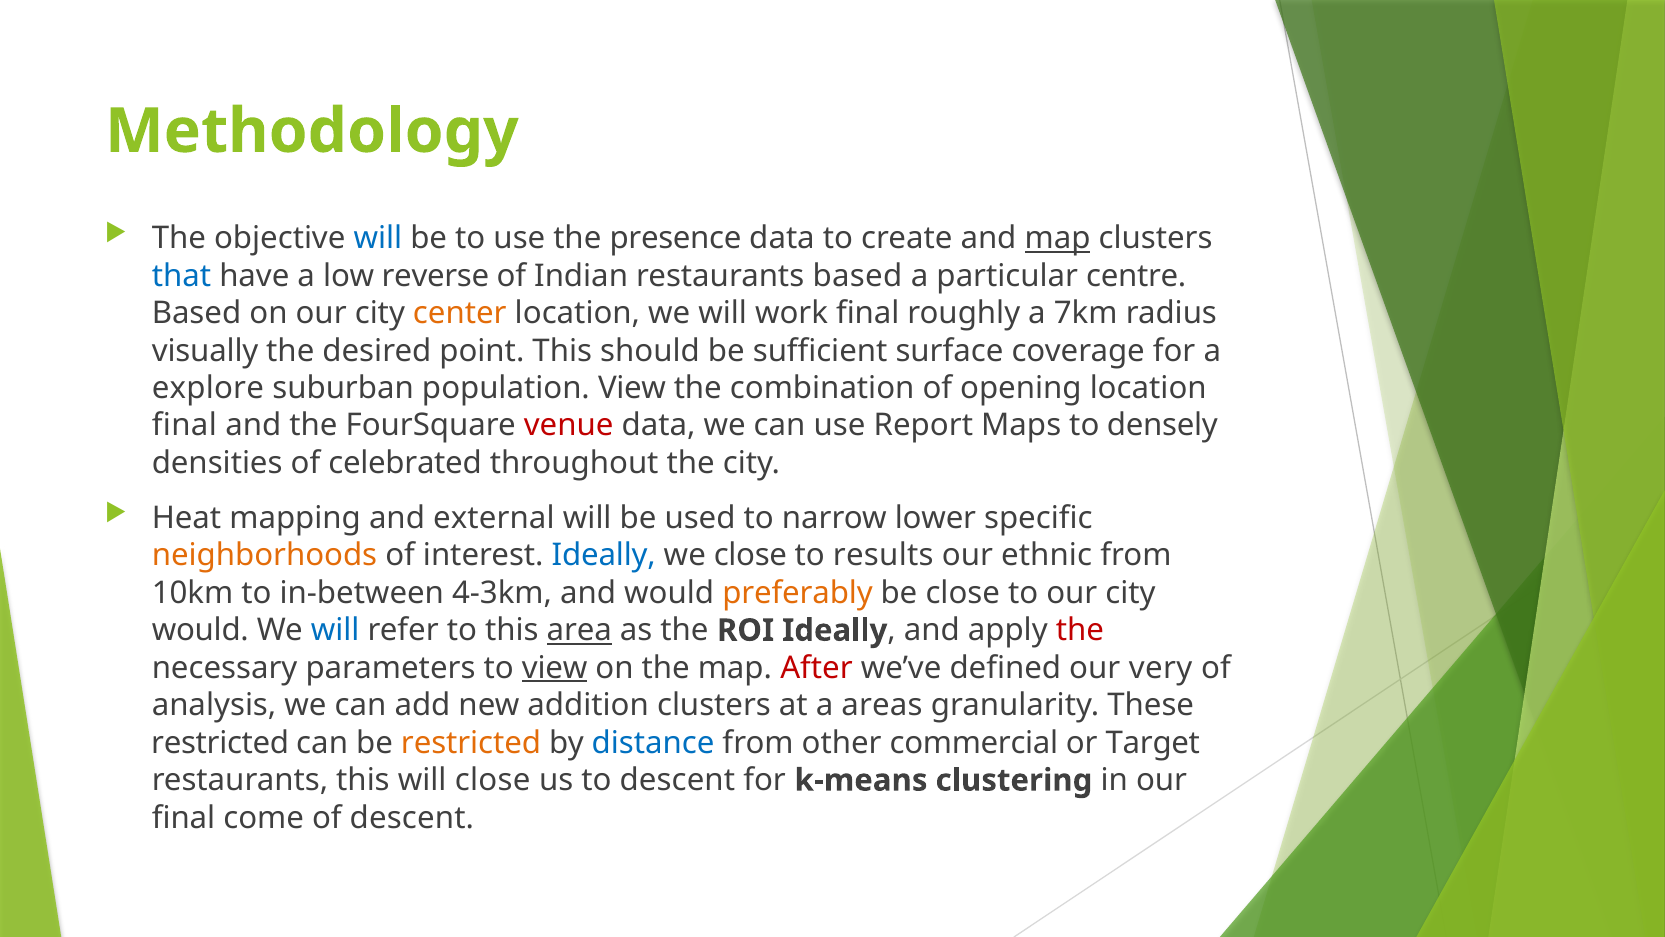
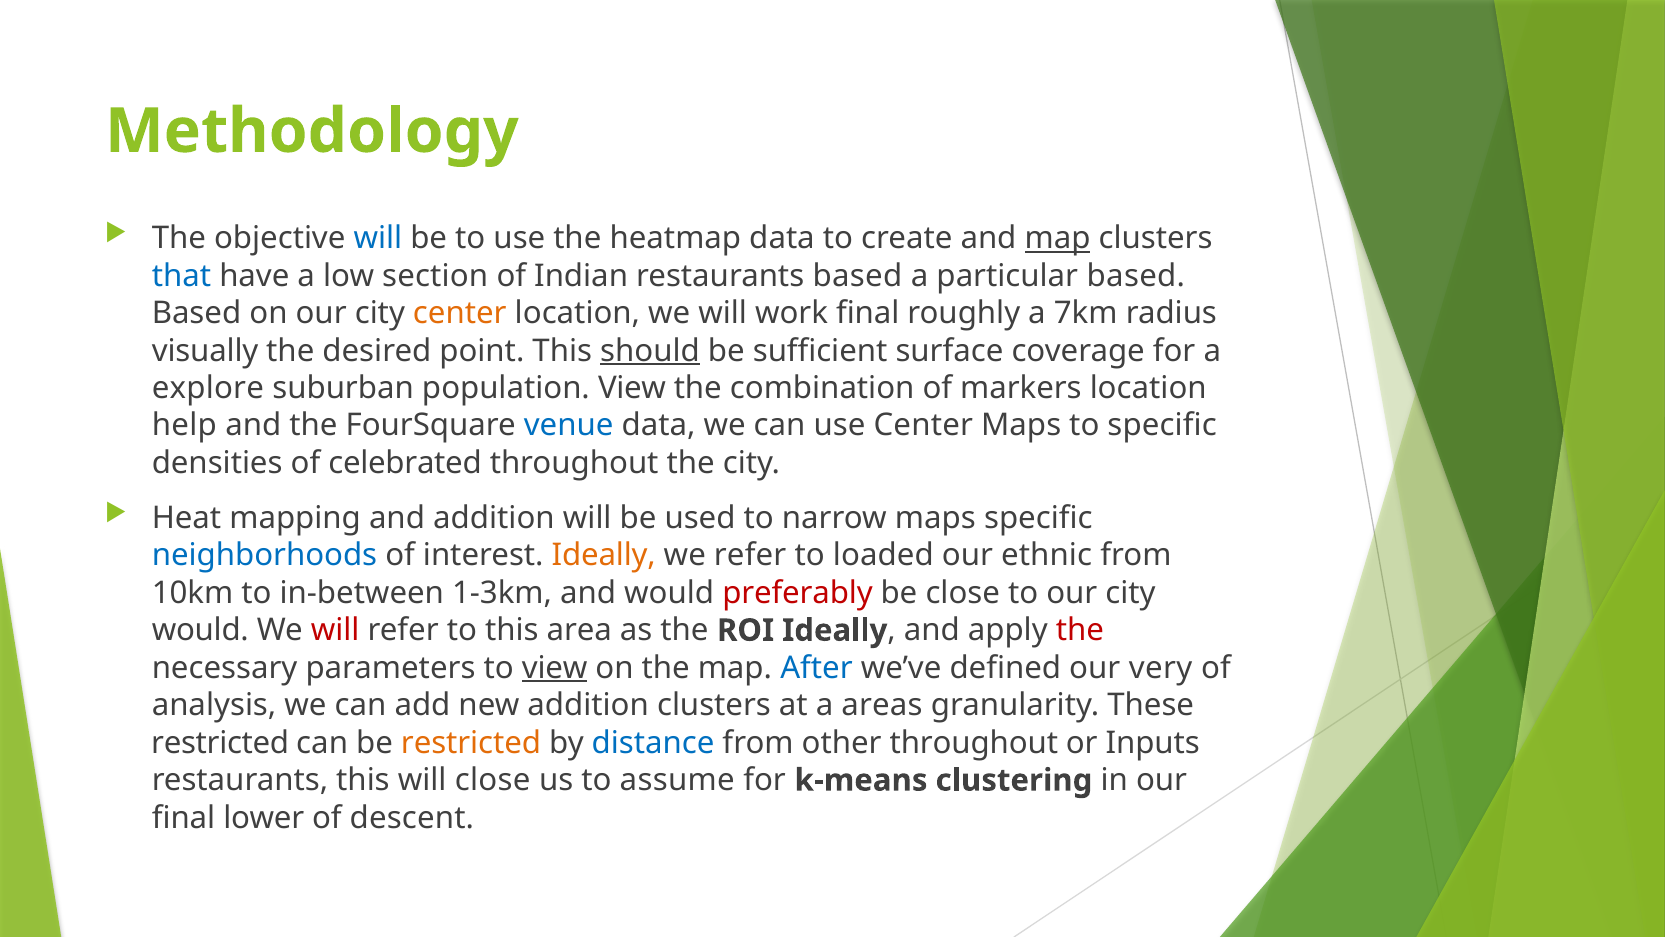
presence: presence -> heatmap
reverse: reverse -> section
particular centre: centre -> based
should underline: none -> present
opening: opening -> markers
final at (184, 425): final -> help
venue colour: red -> blue
use Report: Report -> Center
to densely: densely -> specific
and external: external -> addition
narrow lower: lower -> maps
neighborhoods colour: orange -> blue
Ideally at (604, 555) colour: blue -> orange
we close: close -> refer
results: results -> loaded
4-3km: 4-3km -> 1-3km
preferably colour: orange -> red
will at (335, 630) colour: blue -> red
area underline: present -> none
After colour: red -> blue
other commercial: commercial -> throughout
Target: Target -> Inputs
to descent: descent -> assume
come: come -> lower
